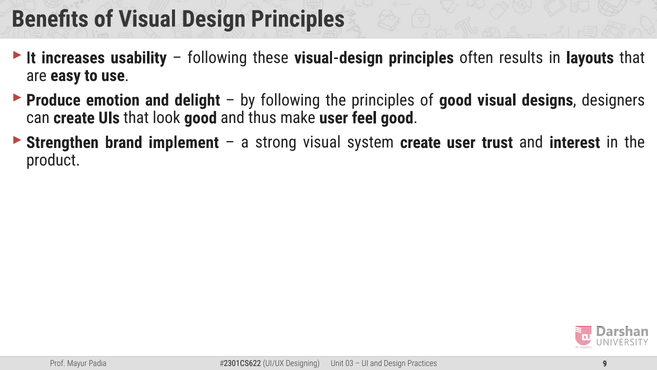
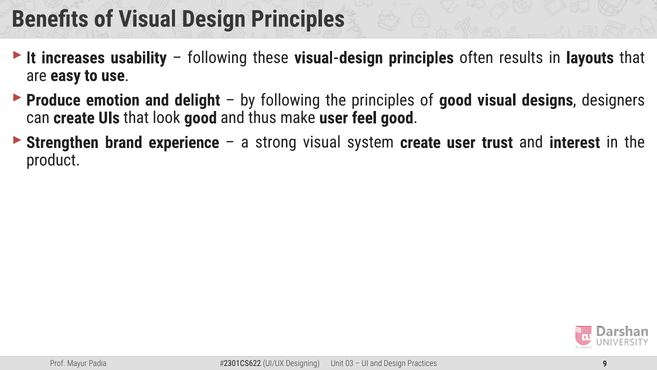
implement: implement -> experience
